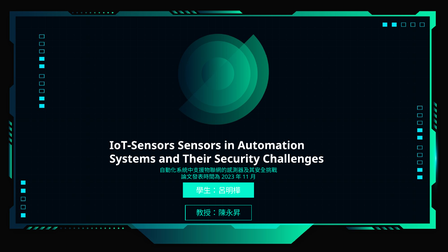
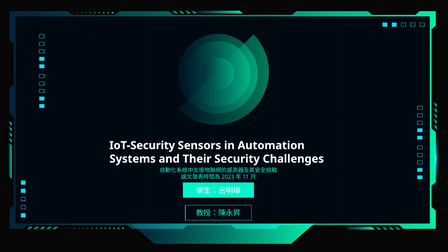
IoT-Sensors: IoT-Sensors -> IoT-Security
